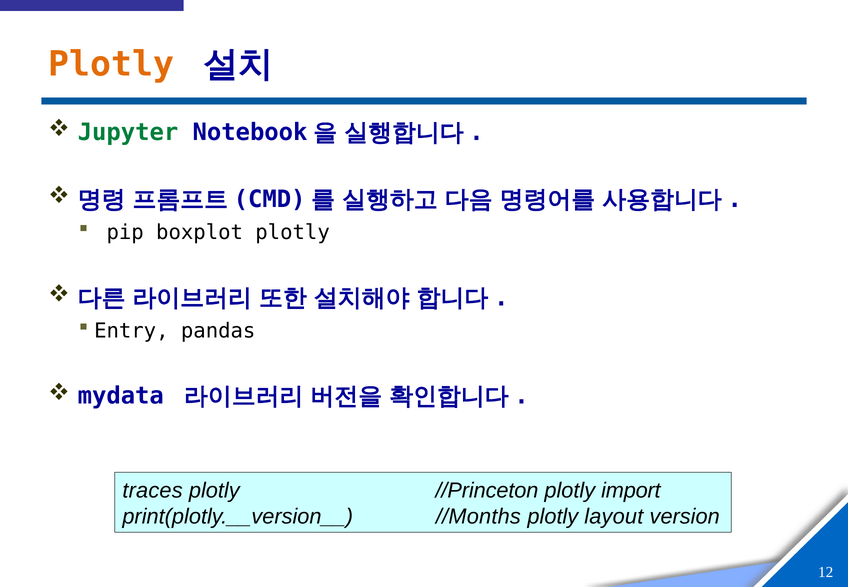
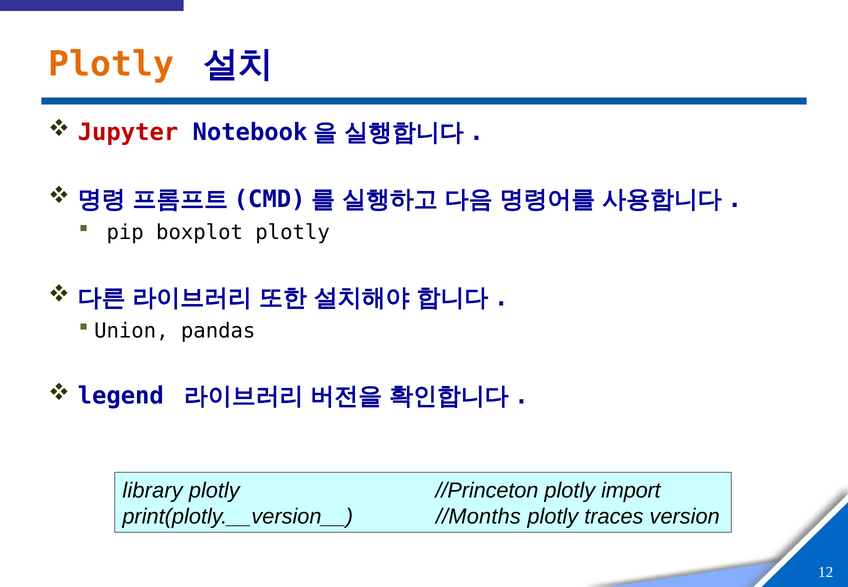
Jupyter colour: green -> red
Entry: Entry -> Union
mydata: mydata -> legend
traces: traces -> library
layout: layout -> traces
